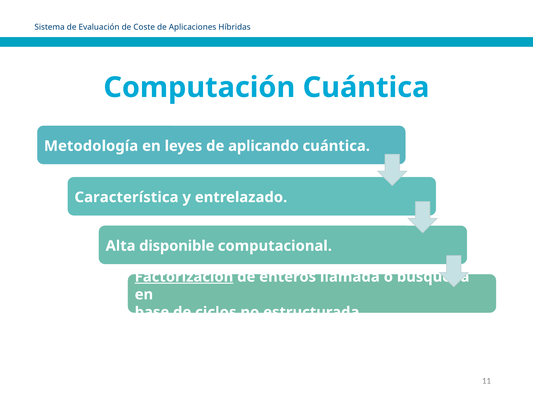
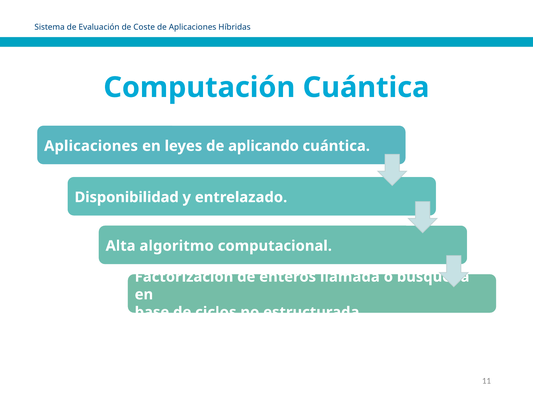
Metodología at (91, 146): Metodología -> Aplicaciones
Característica: Característica -> Disponibilidad
disponible: disponible -> algoritmo
Factorización underline: present -> none
